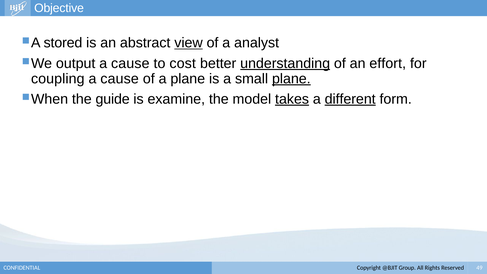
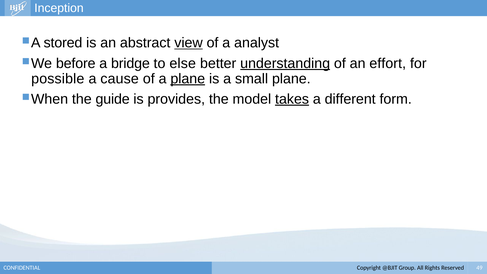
Objective: Objective -> Inception
output: output -> before
cause at (130, 63): cause -> bridge
cost: cost -> else
coupling: coupling -> possible
plane at (188, 79) underline: none -> present
plane at (291, 79) underline: present -> none
examine: examine -> provides
different underline: present -> none
